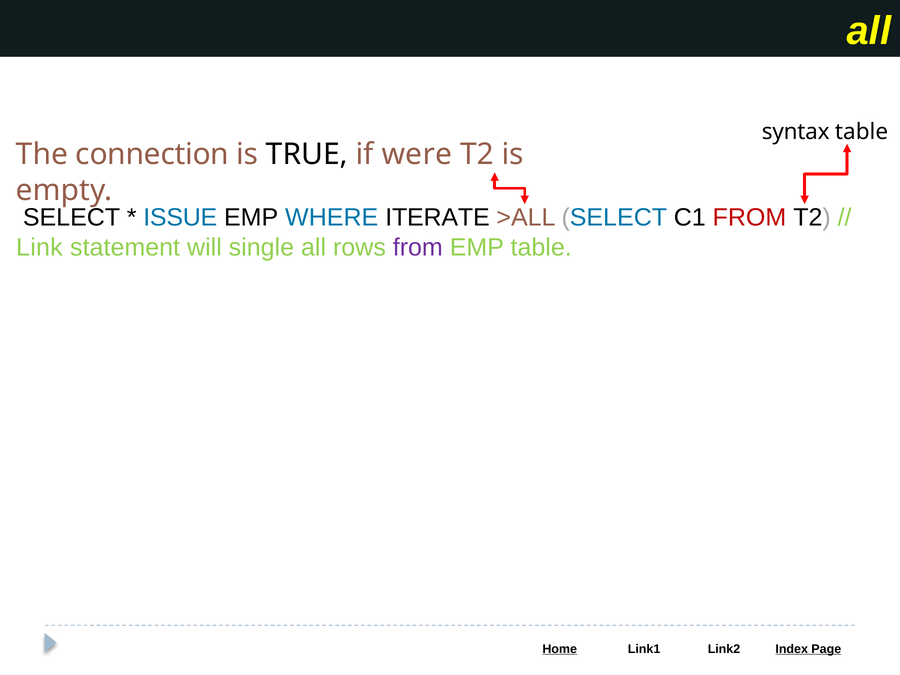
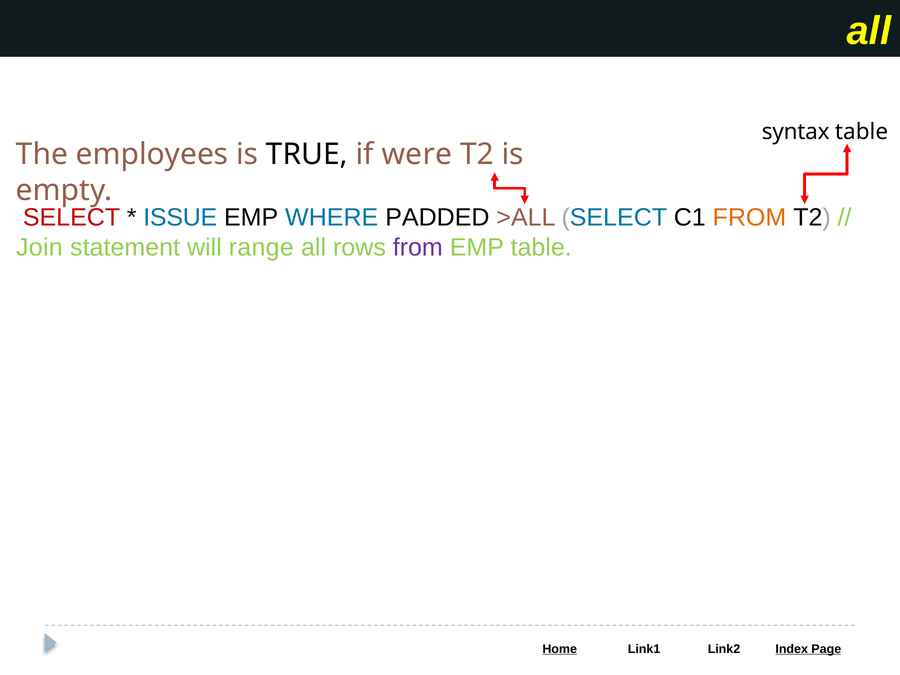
connection: connection -> employees
SELECT at (72, 217) colour: black -> red
ITERATE: ITERATE -> PADDED
FROM at (749, 217) colour: red -> orange
Link: Link -> Join
single: single -> range
